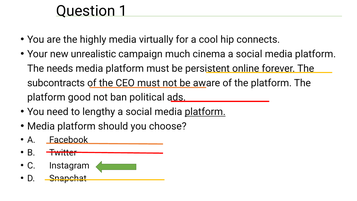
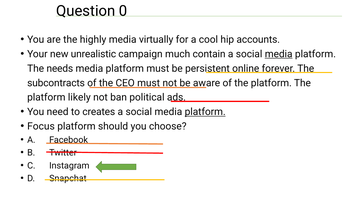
1: 1 -> 0
connects: connects -> accounts
cinema: cinema -> contain
media at (279, 54) underline: none -> present
good: good -> likely
lengthy: lengthy -> creates
Media at (41, 126): Media -> Focus
